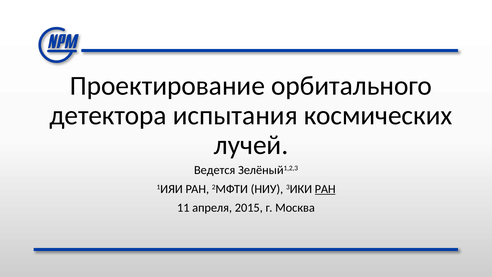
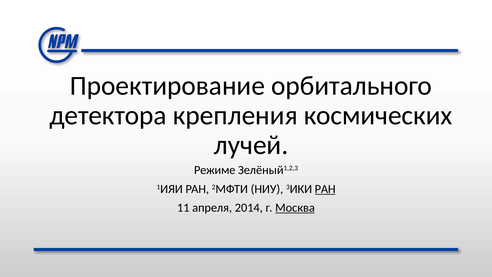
испытания: испытания -> крепления
Ведется: Ведется -> Режиме
2015: 2015 -> 2014
Москва underline: none -> present
